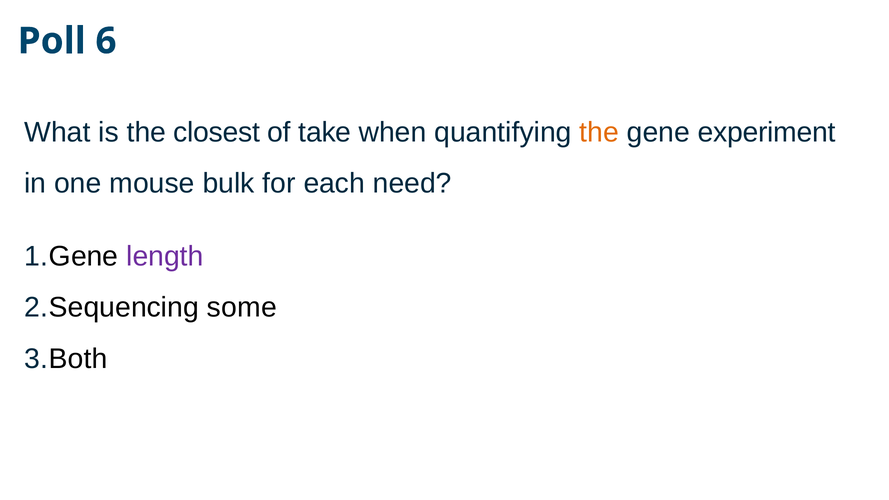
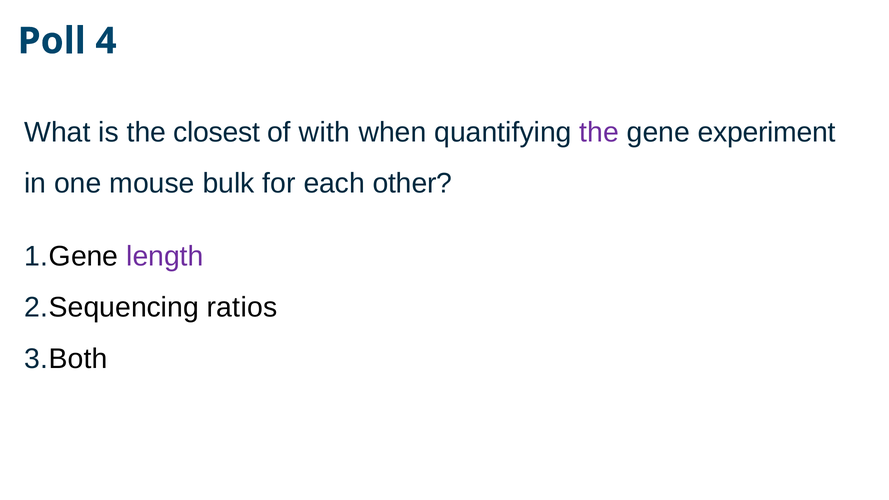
6: 6 -> 4
take: take -> with
the at (599, 132) colour: orange -> purple
need: need -> other
some: some -> ratios
